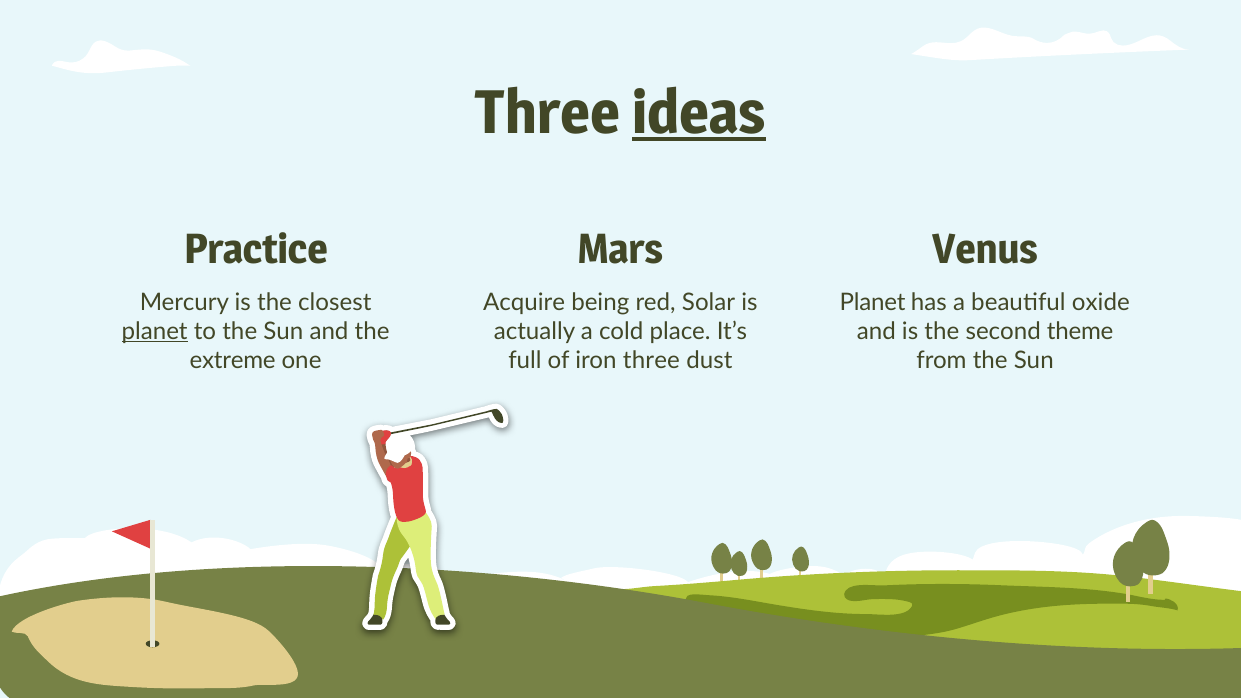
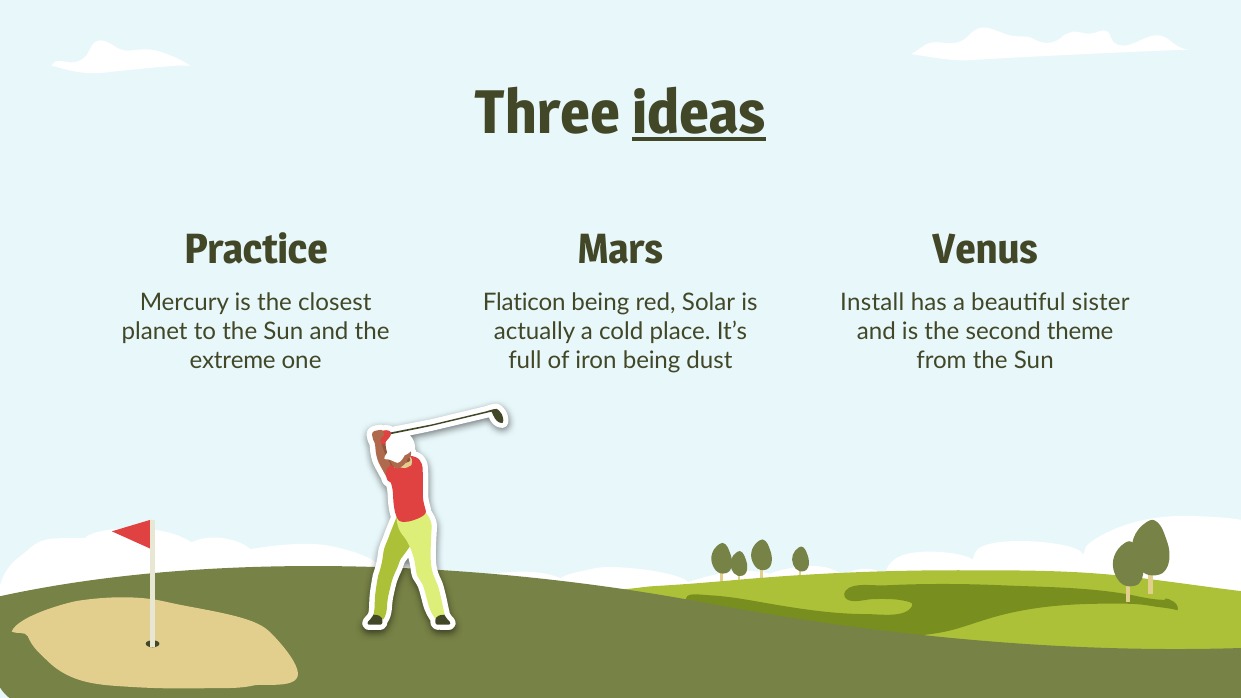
Acquire: Acquire -> Flaticon
Planet at (873, 302): Planet -> Install
oxide: oxide -> sister
planet at (155, 331) underline: present -> none
iron three: three -> being
